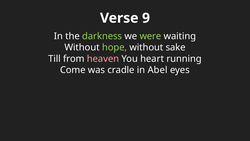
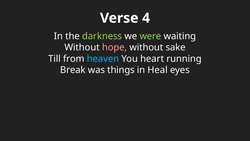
9: 9 -> 4
hope colour: light green -> pink
heaven colour: pink -> light blue
Come: Come -> Break
cradle: cradle -> things
Abel: Abel -> Heal
